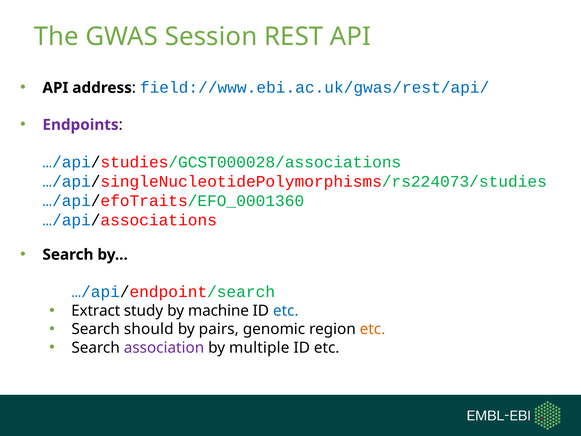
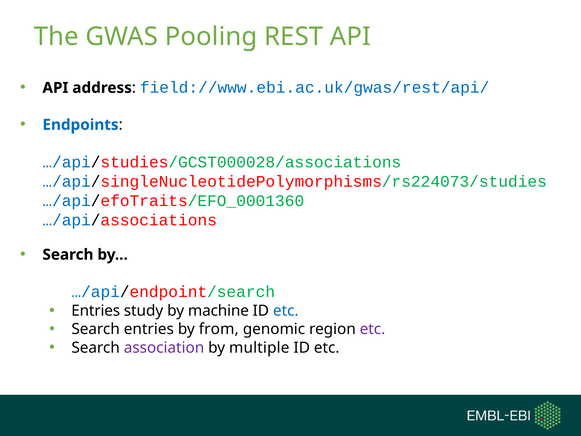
Session: Session -> Pooling
Endpoints colour: purple -> blue
Extract at (96, 311): Extract -> Entries
Search should: should -> entries
pairs: pairs -> from
etc at (372, 329) colour: orange -> purple
